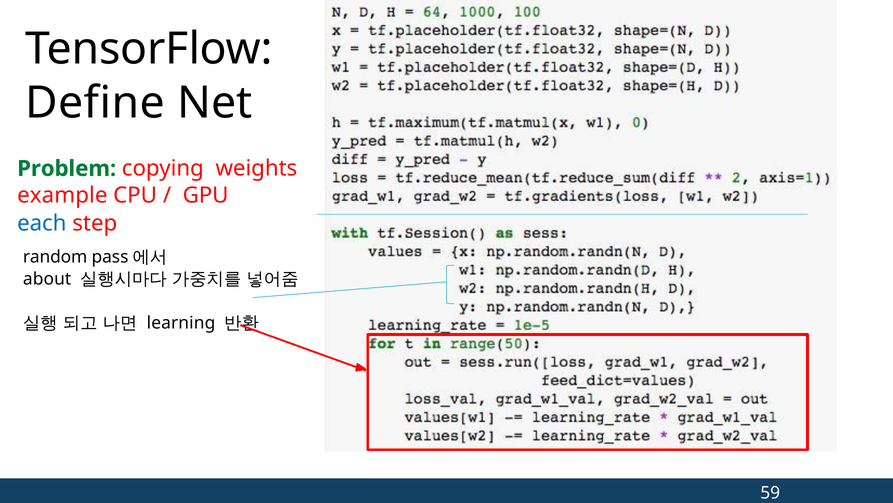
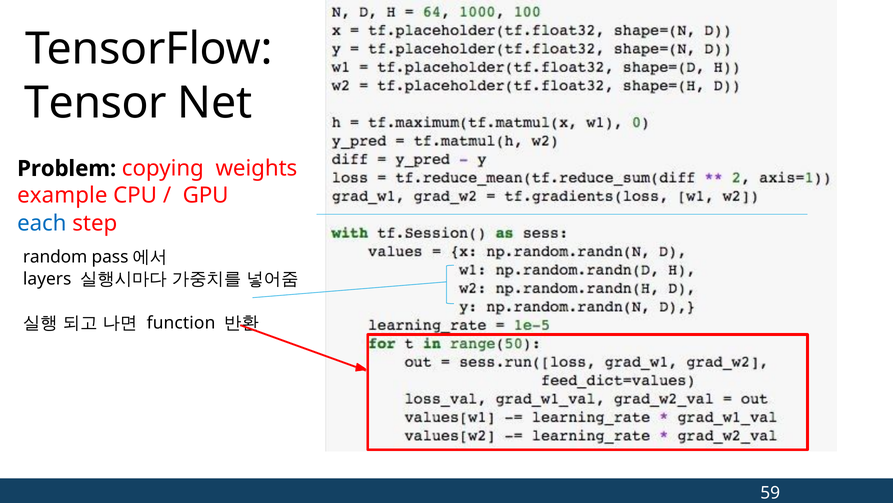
Define: Define -> Tensor
Problem colour: green -> black
about: about -> layers
learning: learning -> function
